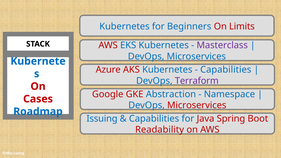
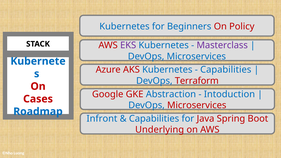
Limits: Limits -> Policy
EKS colour: blue -> purple
Terraform colour: purple -> red
Namespace: Namespace -> Intoduction
Issuing: Issuing -> Infront
Readability: Readability -> Underlying
